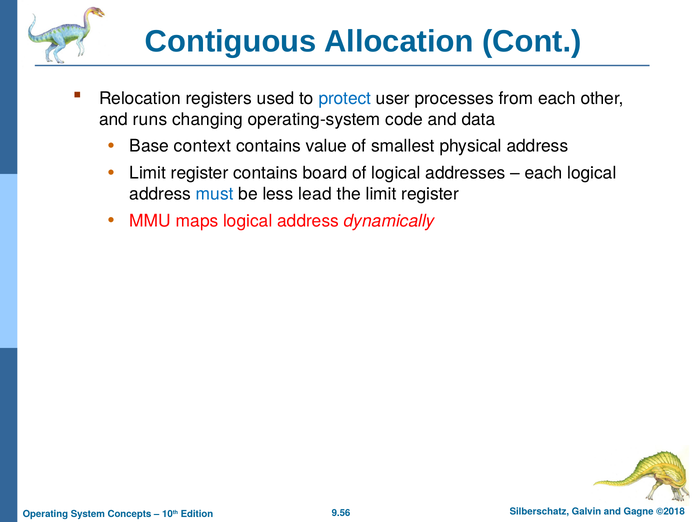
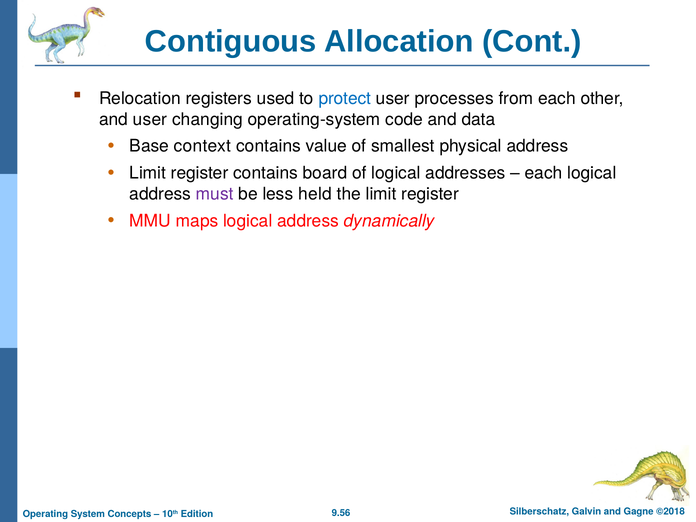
and runs: runs -> user
must colour: blue -> purple
lead: lead -> held
